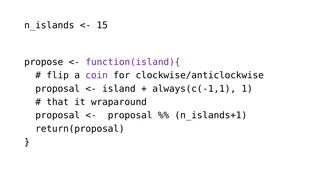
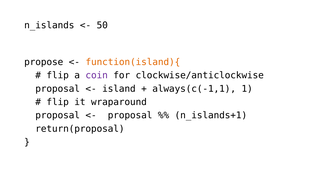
15: 15 -> 50
function(island){ colour: purple -> orange
that at (58, 102): that -> flip
